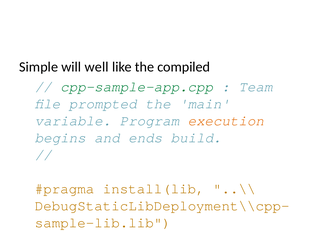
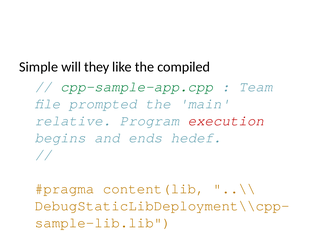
well: well -> they
variable: variable -> relative
execution colour: orange -> red
build: build -> hedef
install(lib: install(lib -> content(lib
